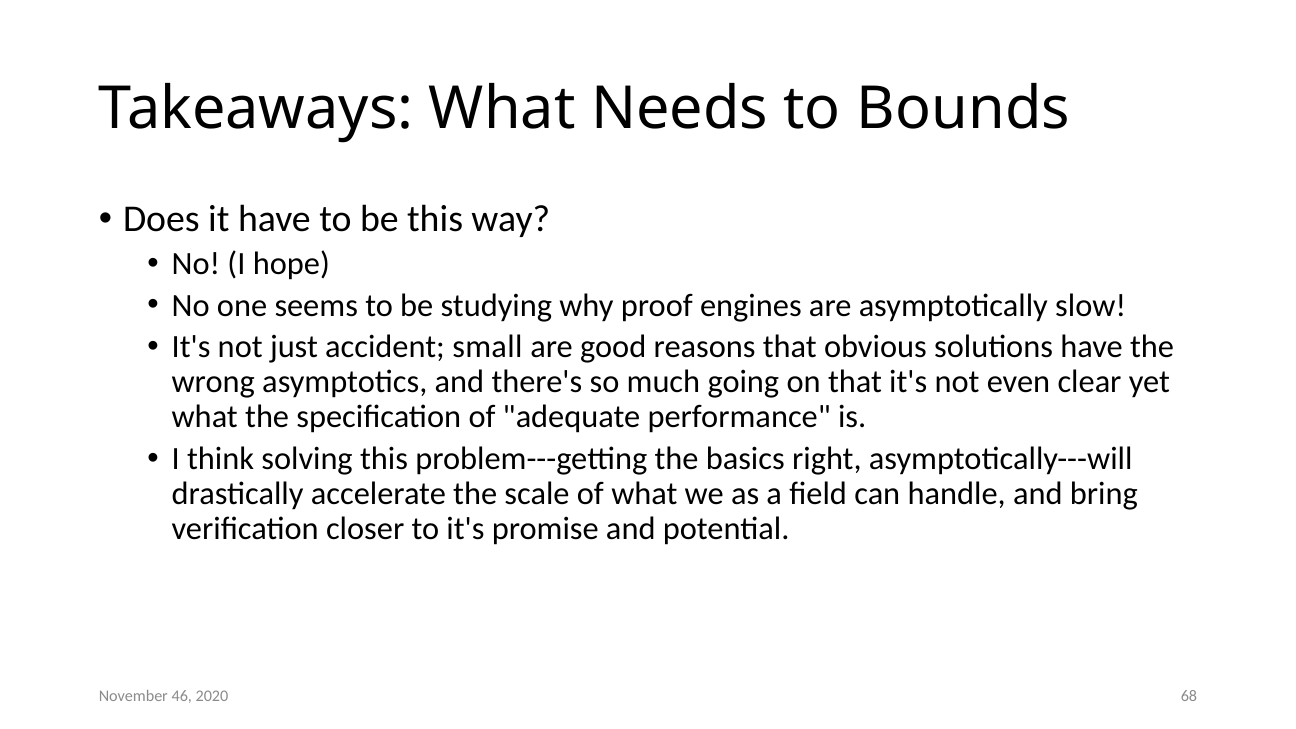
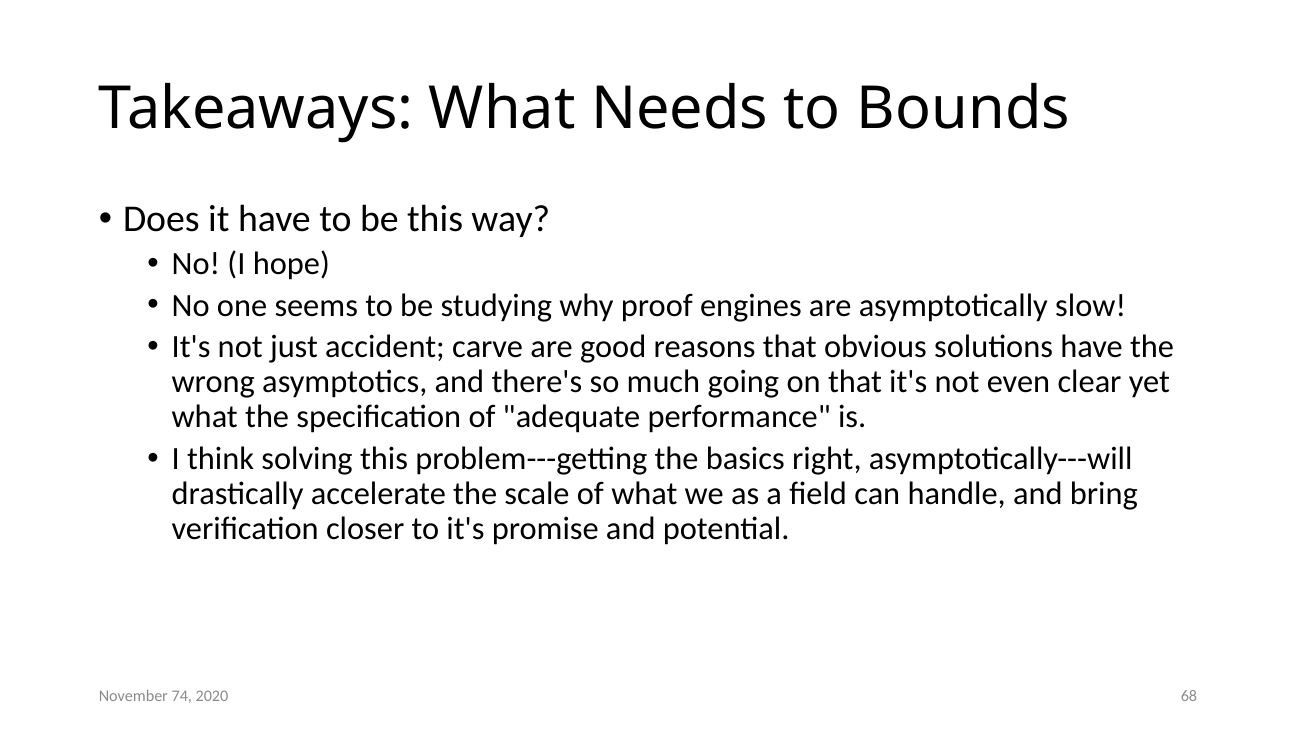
small: small -> carve
46: 46 -> 74
